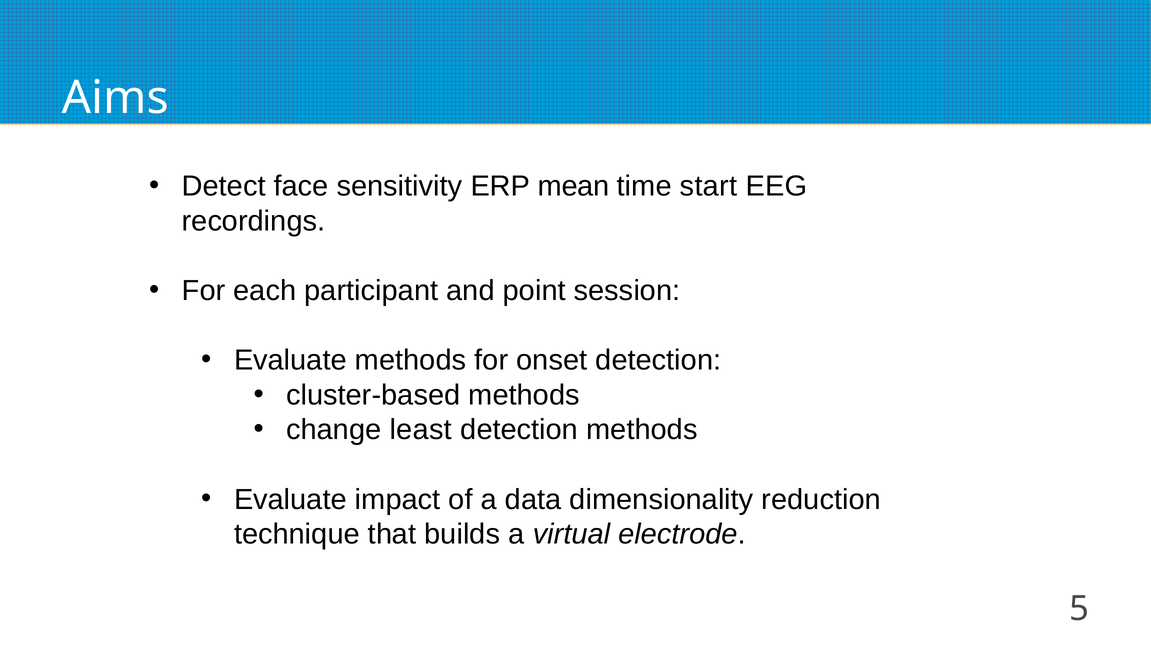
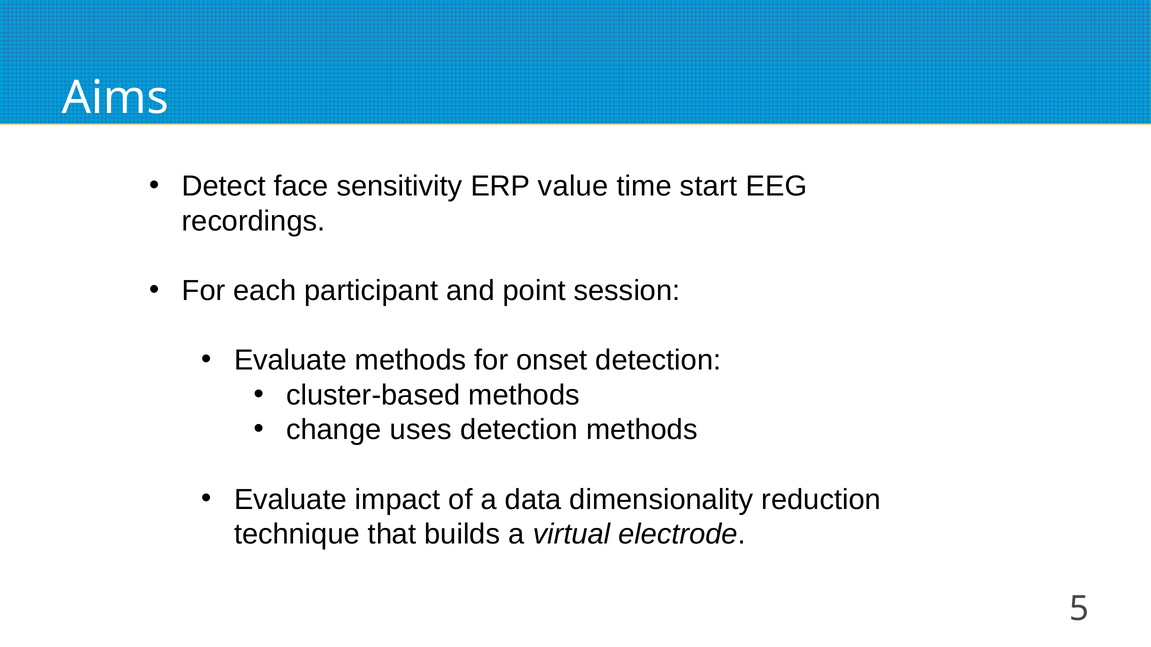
mean: mean -> value
least: least -> uses
